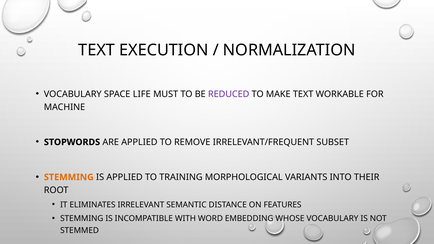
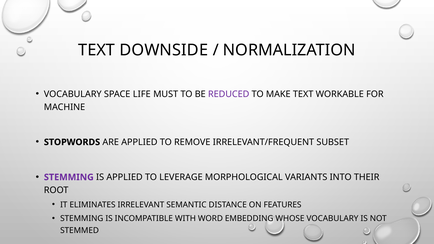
EXECUTION: EXECUTION -> DOWNSIDE
STEMMING at (69, 177) colour: orange -> purple
TRAINING: TRAINING -> LEVERAGE
